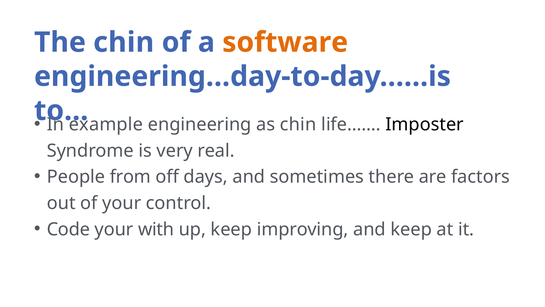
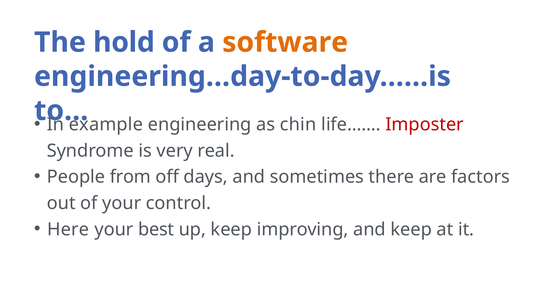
The chin: chin -> hold
Imposter colour: black -> red
Code: Code -> Here
with: with -> best
